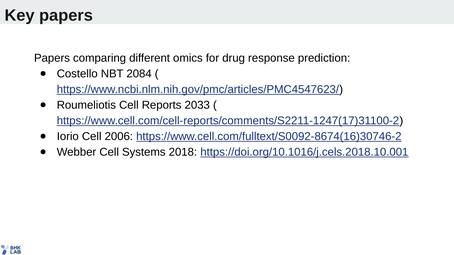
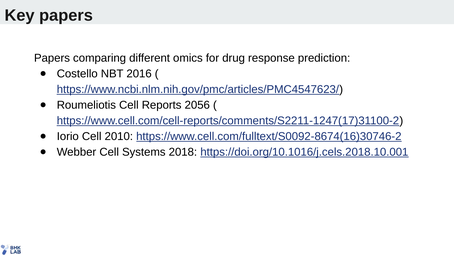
2084: 2084 -> 2016
2033: 2033 -> 2056
2006: 2006 -> 2010
